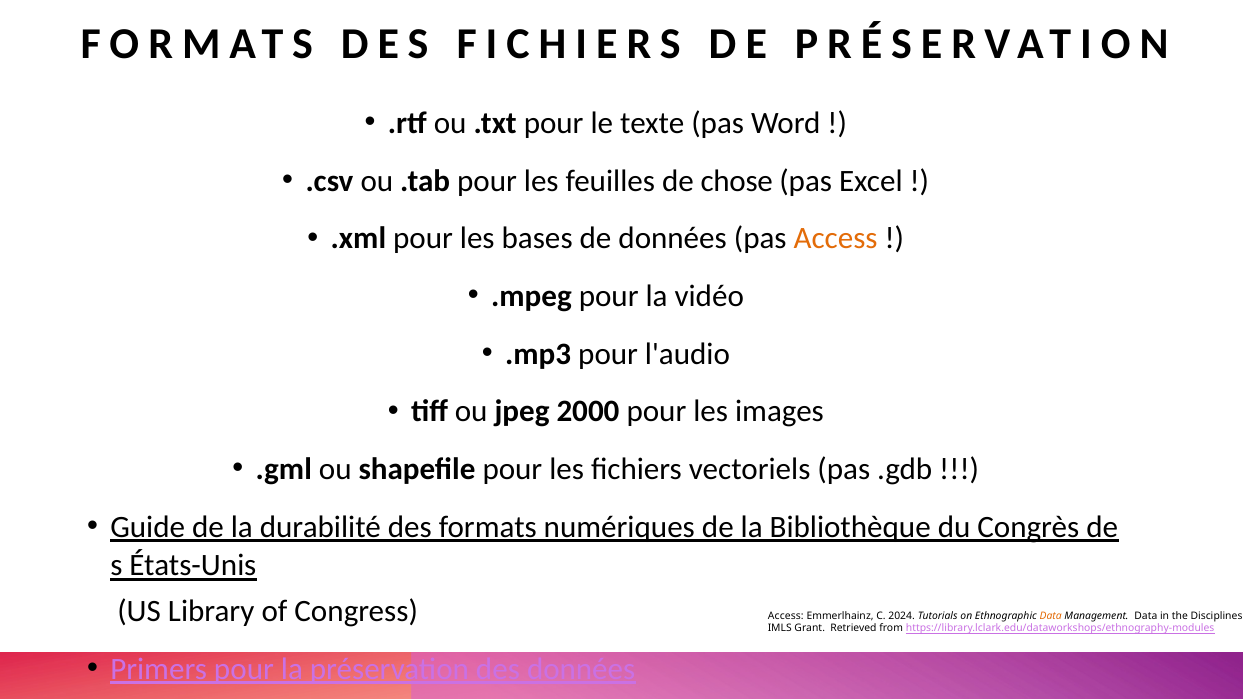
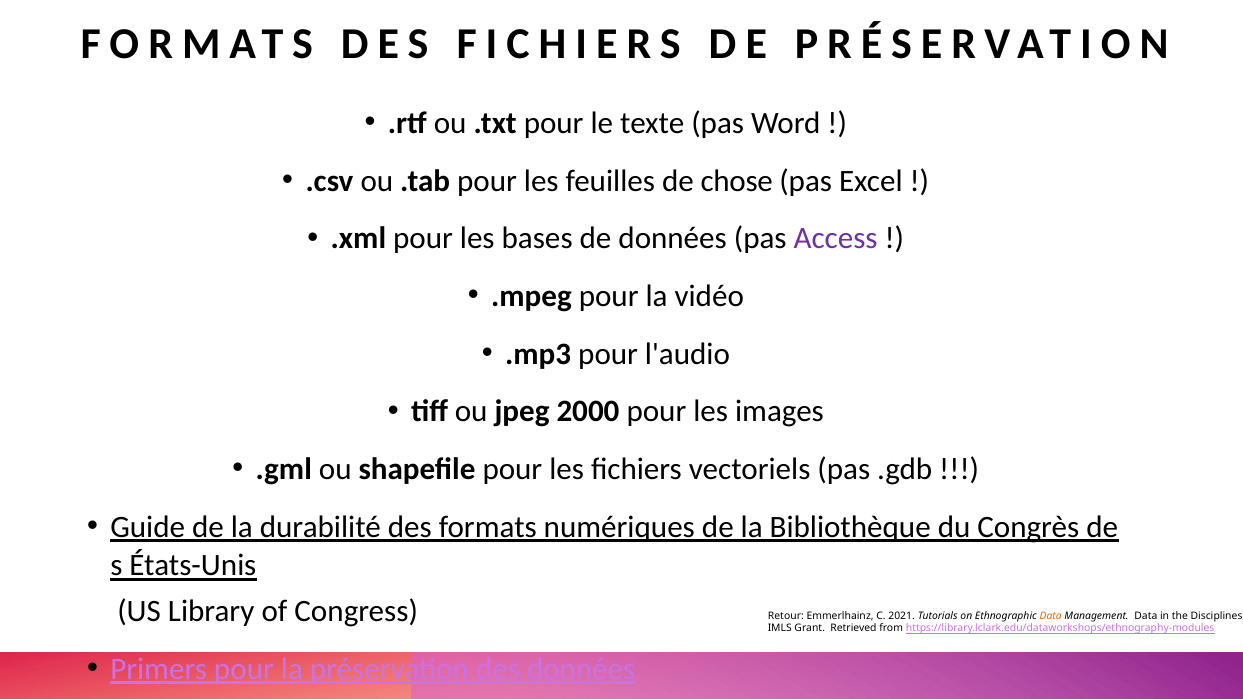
Access at (836, 239) colour: orange -> purple
Access at (786, 616): Access -> Retour
2024: 2024 -> 2021
